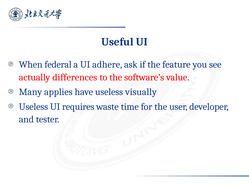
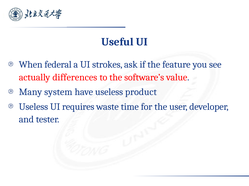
adhere: adhere -> strokes
applies: applies -> system
visually: visually -> product
